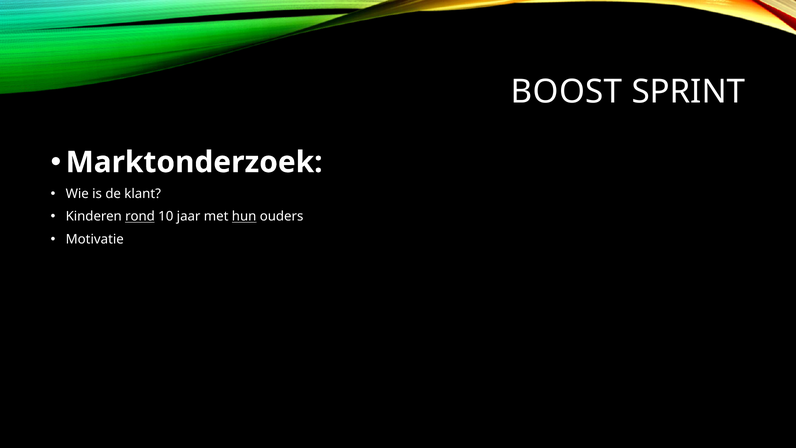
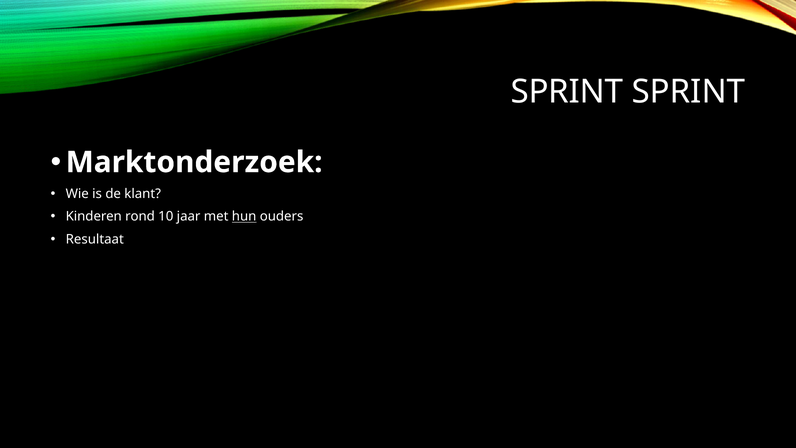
BOOST at (567, 92): BOOST -> SPRINT
rond underline: present -> none
Motivatie: Motivatie -> Resultaat
